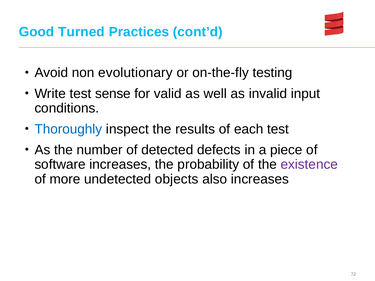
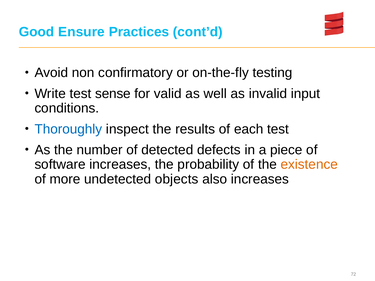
Turned: Turned -> Ensure
evolutionary: evolutionary -> confirmatory
existence colour: purple -> orange
